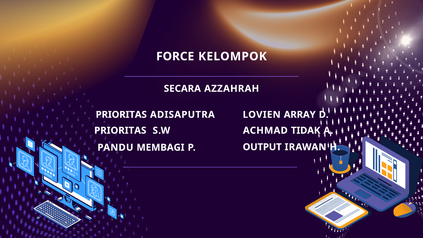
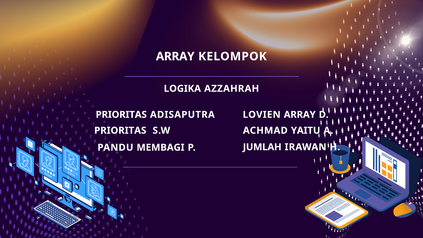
FORCE at (175, 56): FORCE -> ARRAY
SECARA: SECARA -> LOGIKA
TIDAK: TIDAK -> YAITU
OUTPUT: OUTPUT -> JUMLAH
